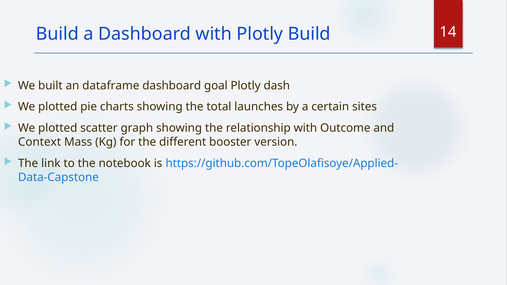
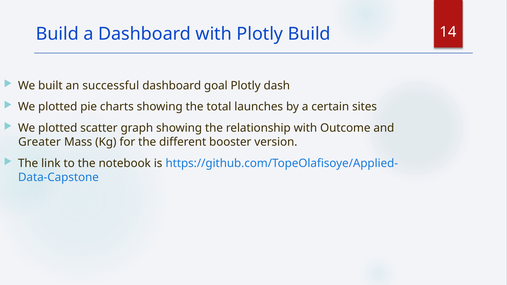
dataframe: dataframe -> successful
Context: Context -> Greater
